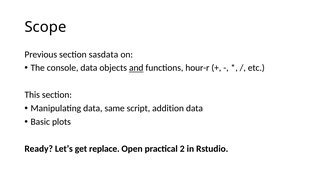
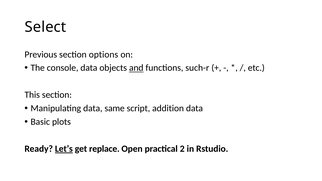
Scope: Scope -> Select
sasdata: sasdata -> options
hour-r: hour-r -> such-r
Let’s underline: none -> present
